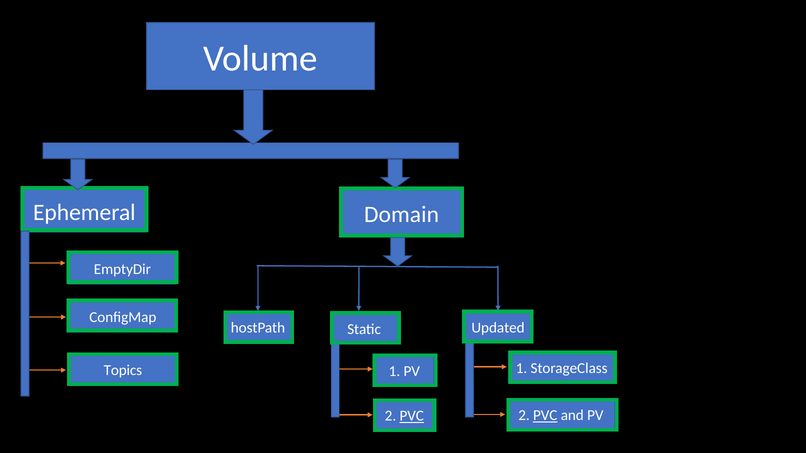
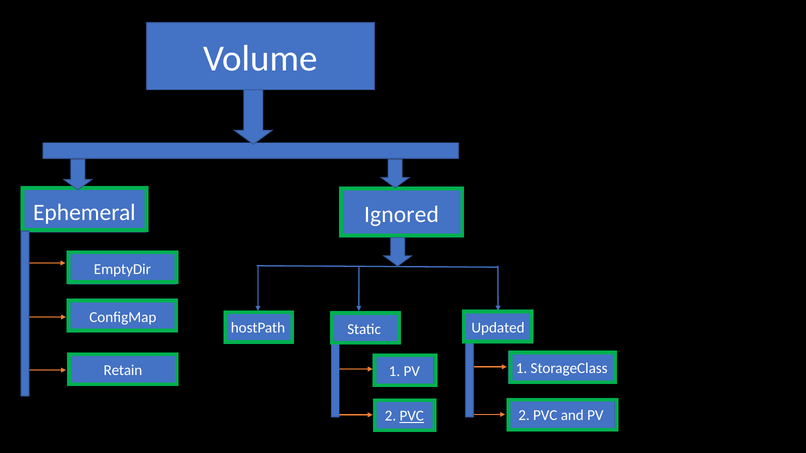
Domain: Domain -> Ignored
Topics: Topics -> Retain
PVC at (545, 416) underline: present -> none
